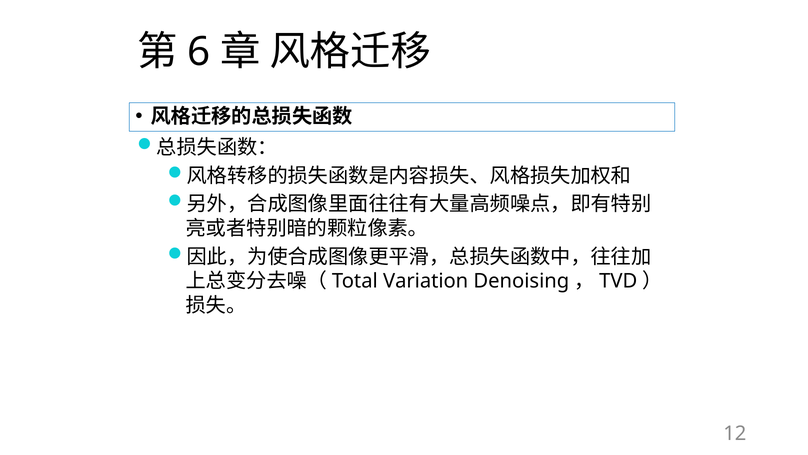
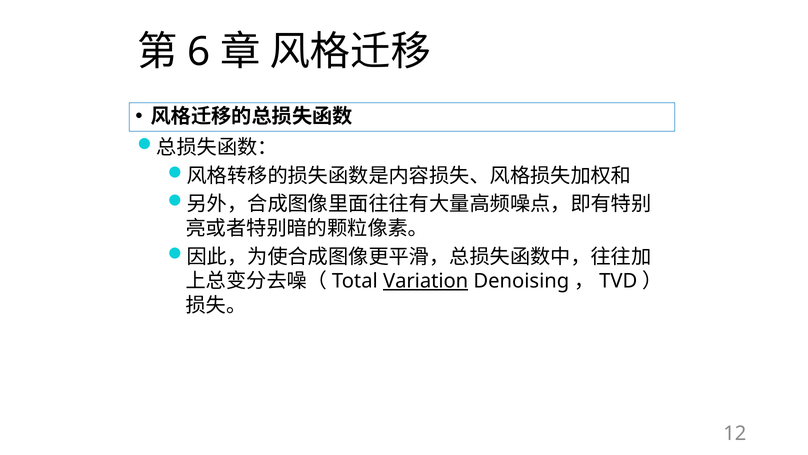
Variation underline: none -> present
